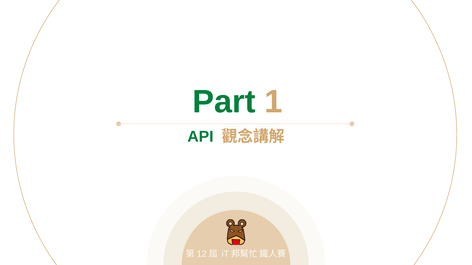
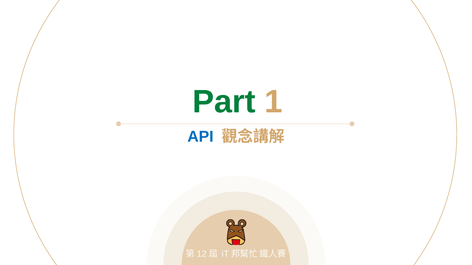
API colour: green -> blue
